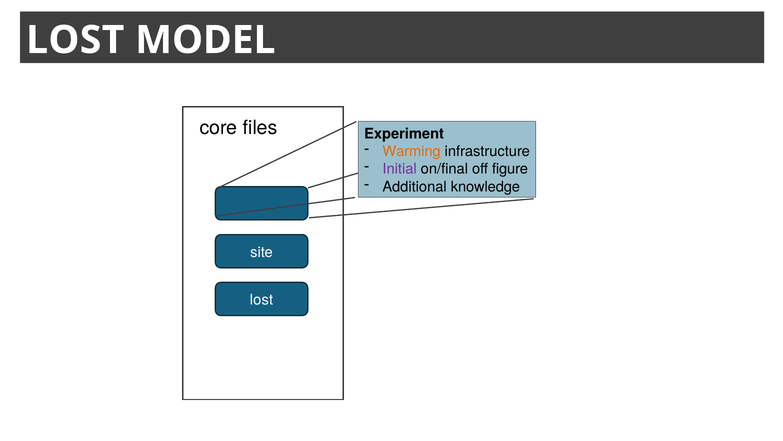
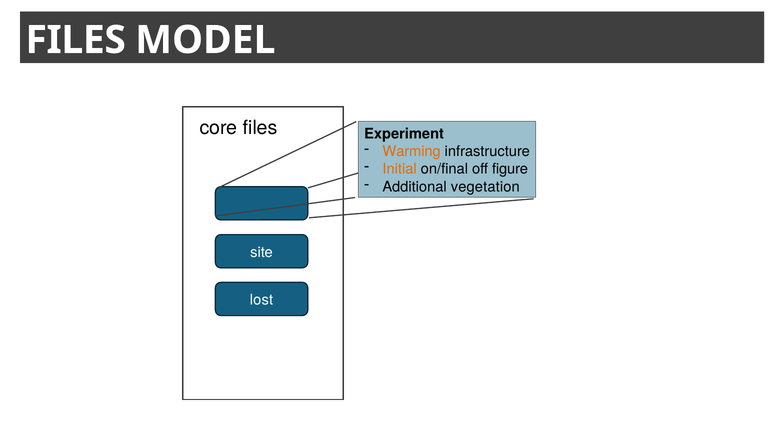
LOST at (75, 40): LOST -> FILES
Initial colour: purple -> orange
knowledge: knowledge -> vegetation
